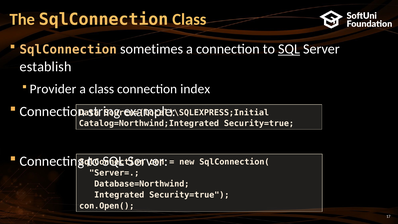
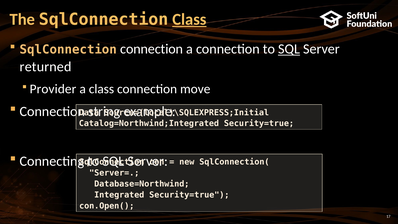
Class at (189, 19) underline: none -> present
SqlConnection sometimes: sometimes -> connection
establish: establish -> returned
index: index -> move
